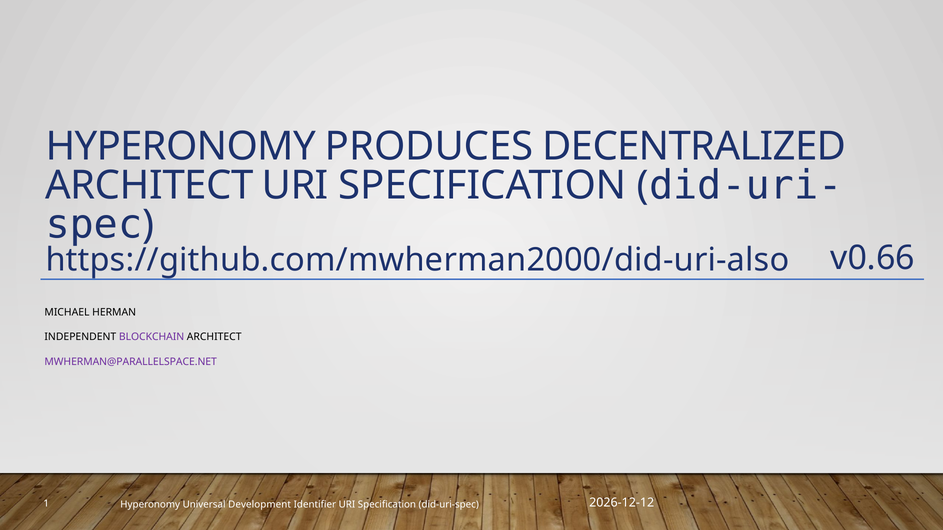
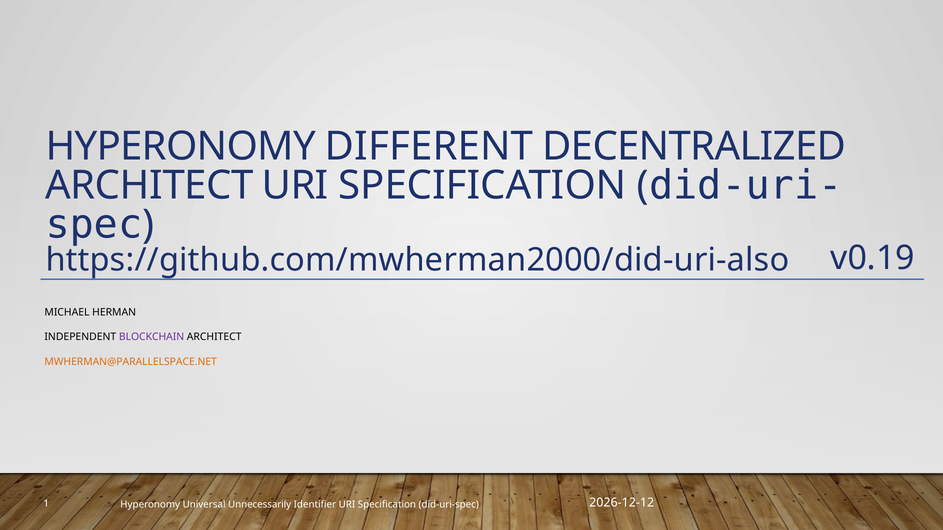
PRODUCES: PRODUCES -> DIFFERENT
v0.66: v0.66 -> v0.19
MWHERMAN@PARALLELSPACE.NET colour: purple -> orange
Development: Development -> Unnecessarily
